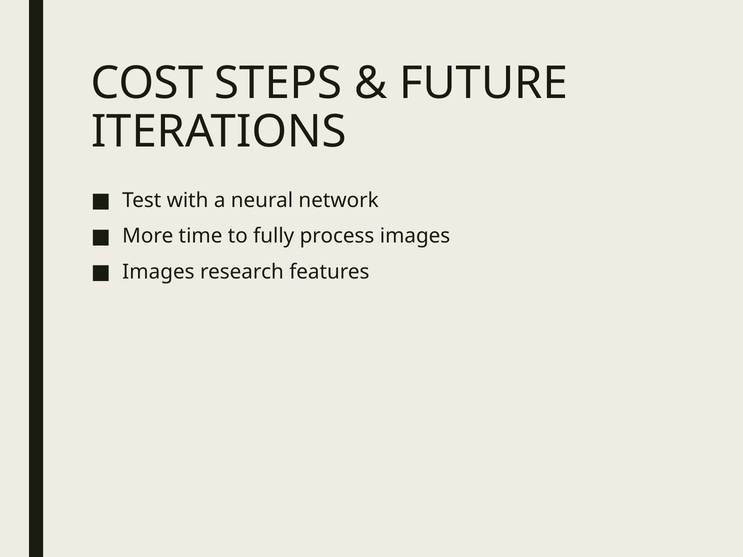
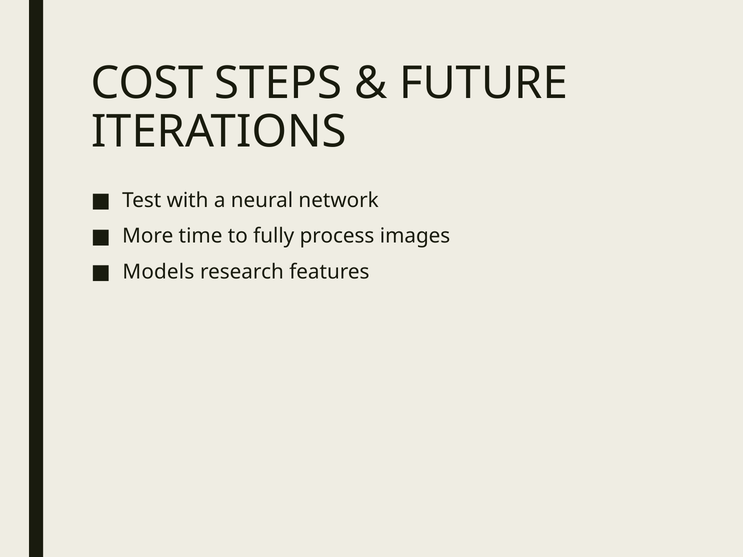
Images at (158, 272): Images -> Models
